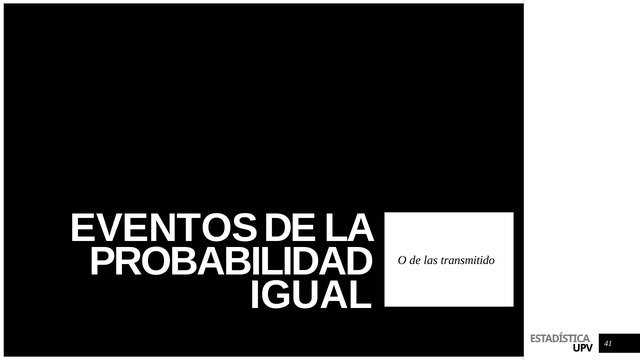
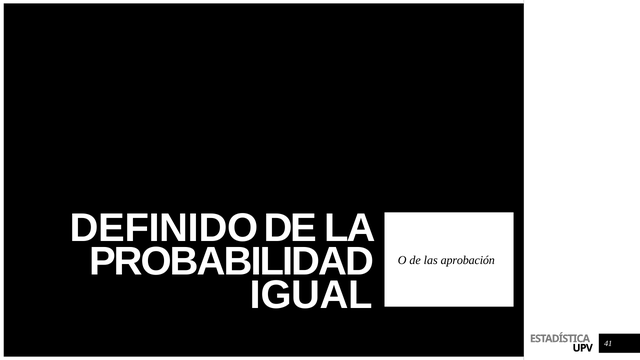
EVENTOS: EVENTOS -> DEFINIDO
transmitido: transmitido -> aprobación
